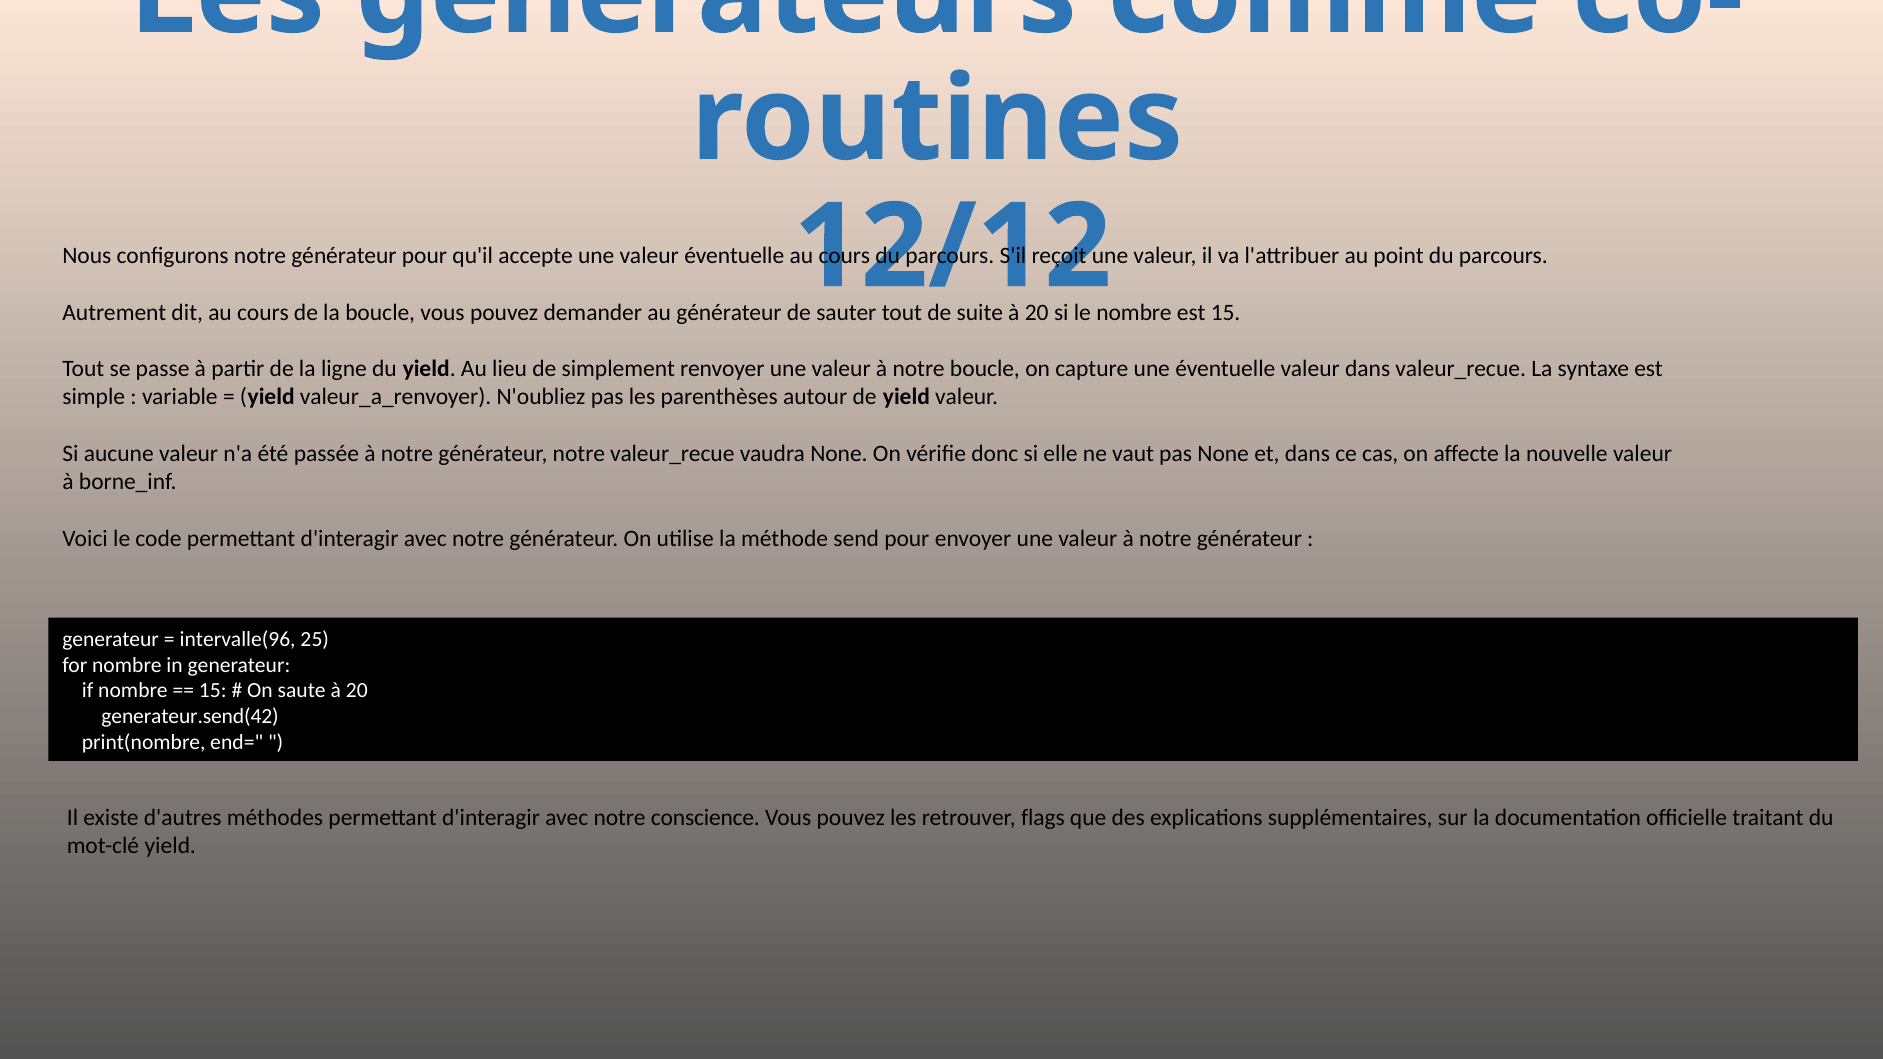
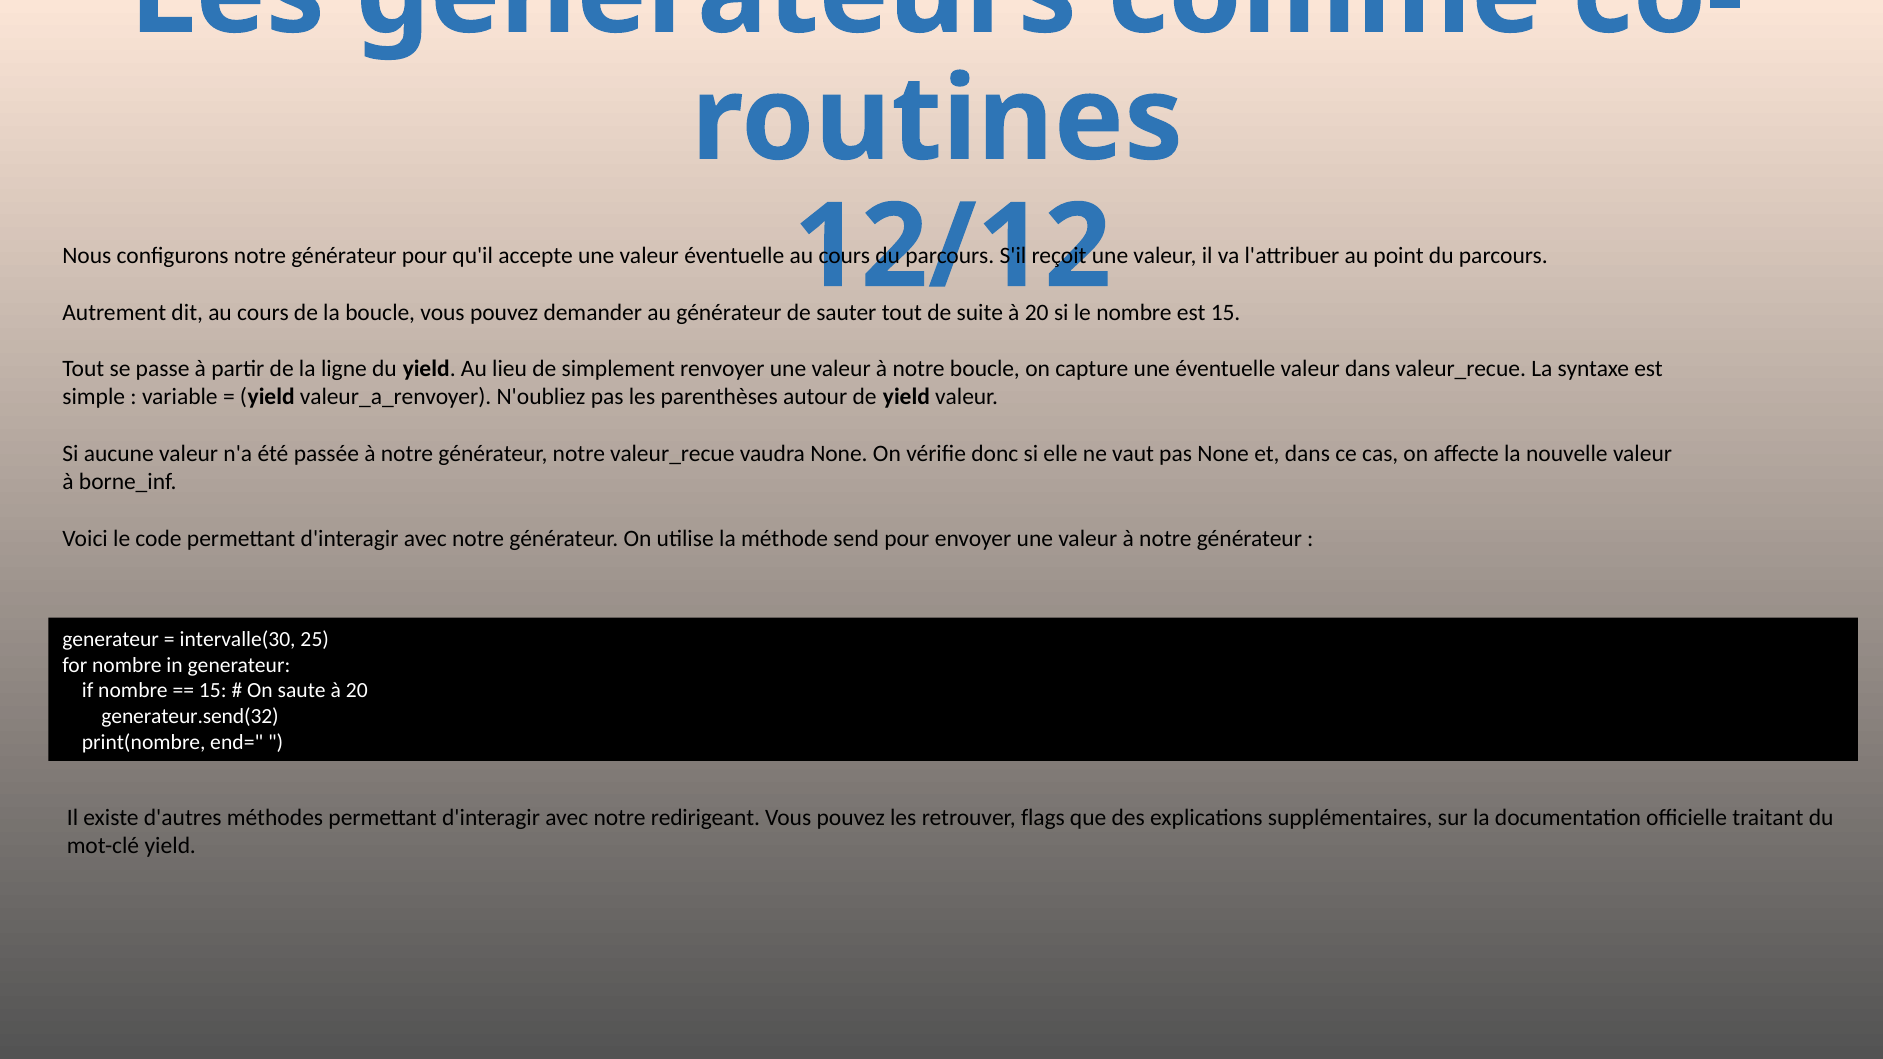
intervalle(96: intervalle(96 -> intervalle(30
generateur.send(42: generateur.send(42 -> generateur.send(32
conscience: conscience -> redirigeant
